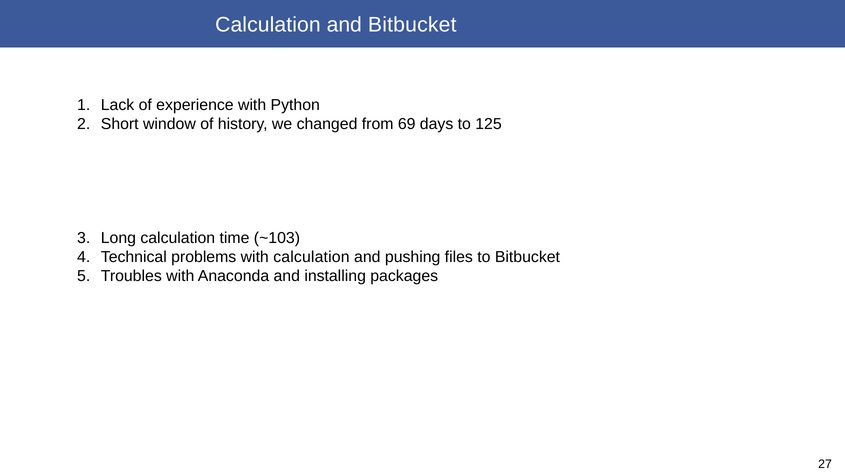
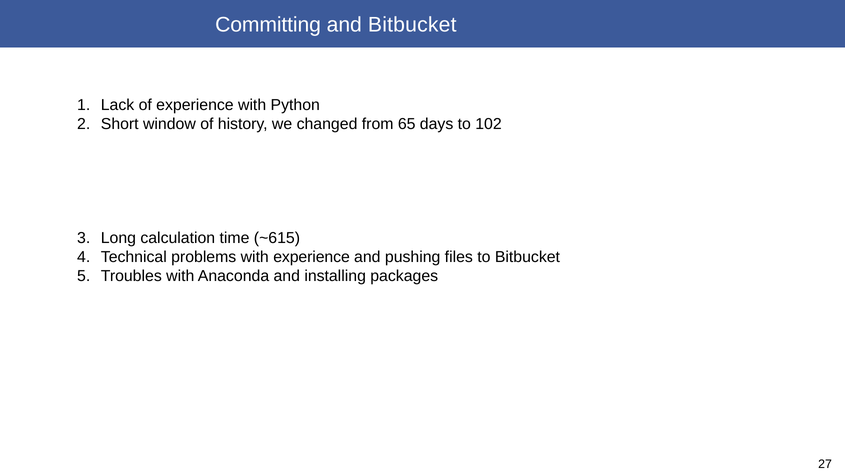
Calculation at (268, 25): Calculation -> Committing
69: 69 -> 65
125: 125 -> 102
~103: ~103 -> ~615
with calculation: calculation -> experience
